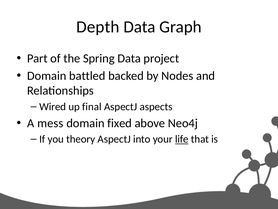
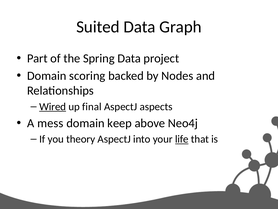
Depth: Depth -> Suited
battled: battled -> scoring
Wired underline: none -> present
fixed: fixed -> keep
